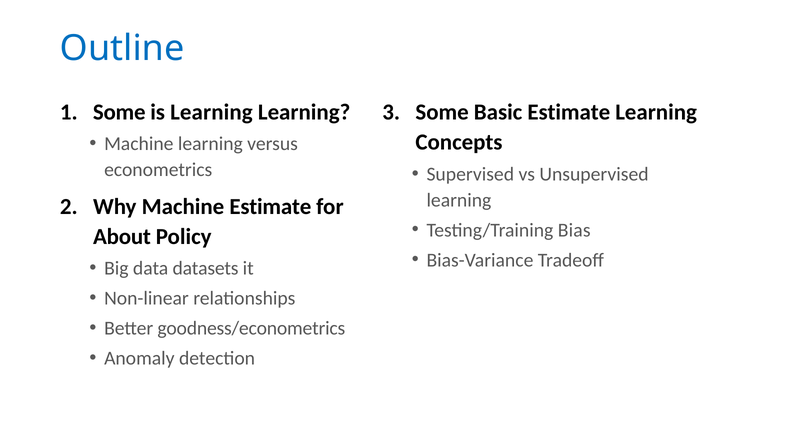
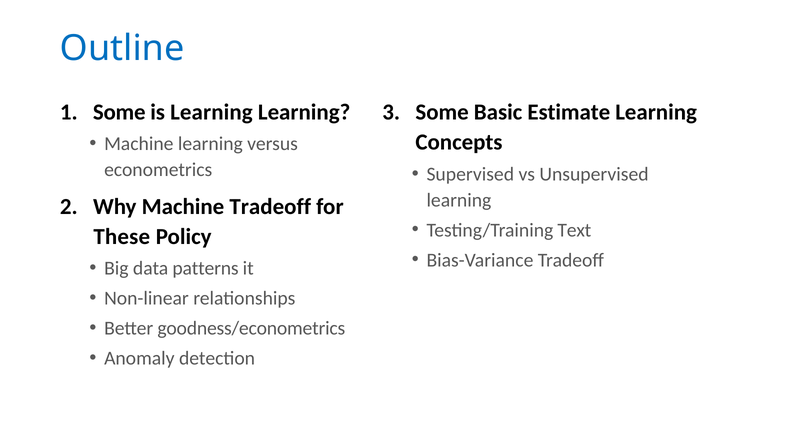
Machine Estimate: Estimate -> Tradeoff
Bias: Bias -> Text
About: About -> These
datasets: datasets -> patterns
